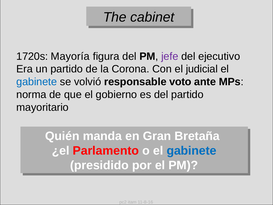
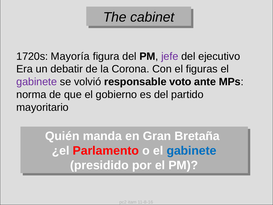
un partido: partido -> debatir
judicial: judicial -> figuras
gabinete at (37, 82) colour: blue -> purple
